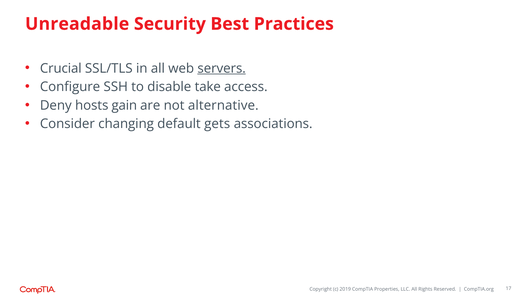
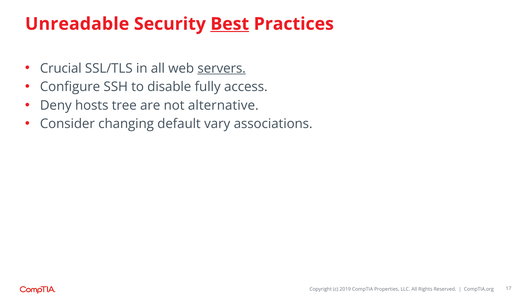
Best underline: none -> present
take: take -> fully
gain: gain -> tree
gets: gets -> vary
